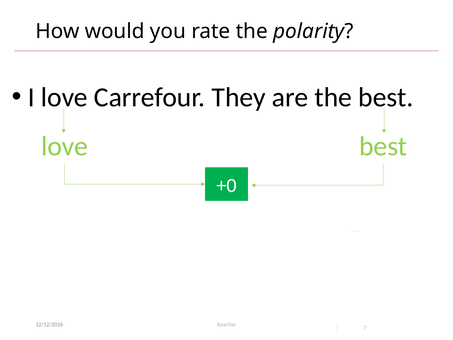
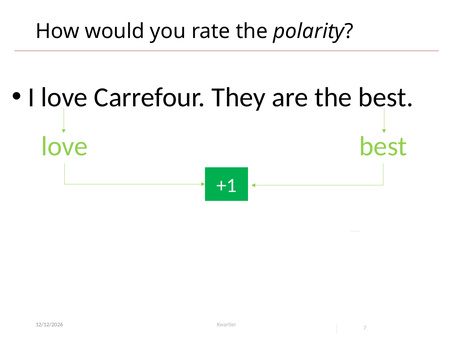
+0: +0 -> +1
